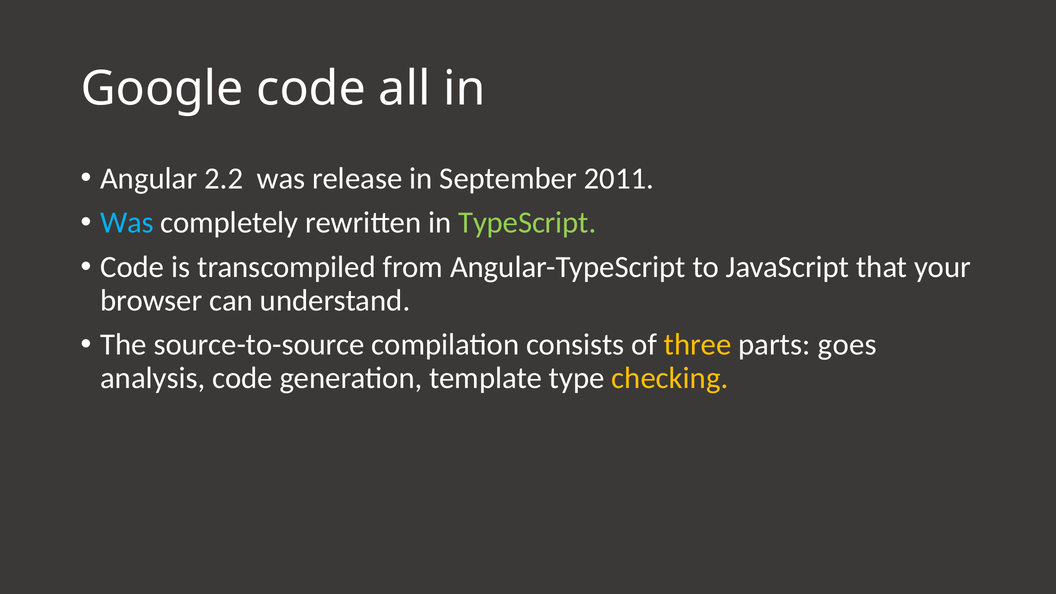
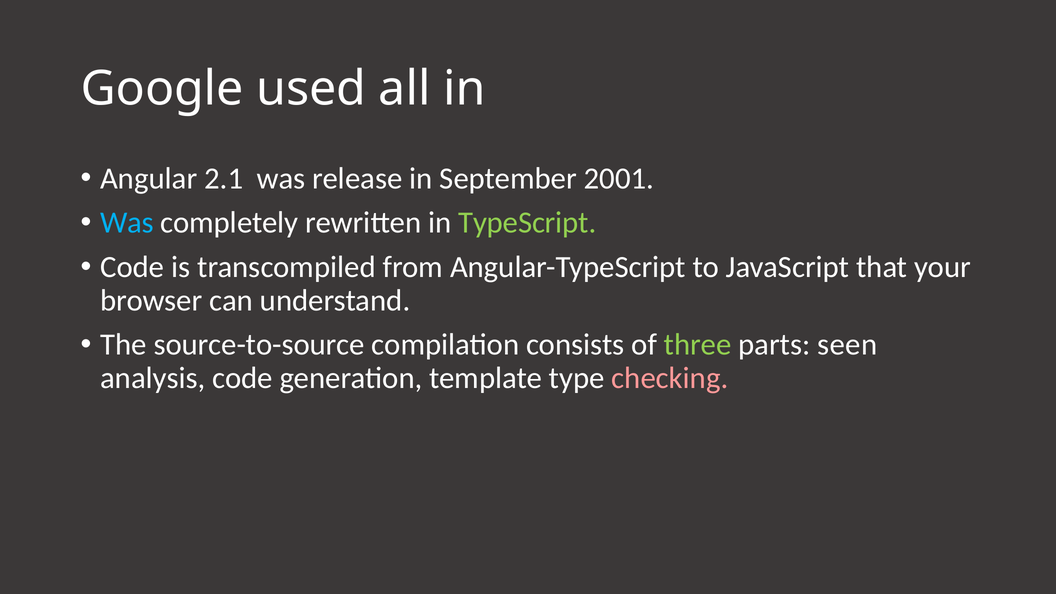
Google code: code -> used
2.2: 2.2 -> 2.1
2011: 2011 -> 2001
three colour: yellow -> light green
goes: goes -> seen
checking colour: yellow -> pink
